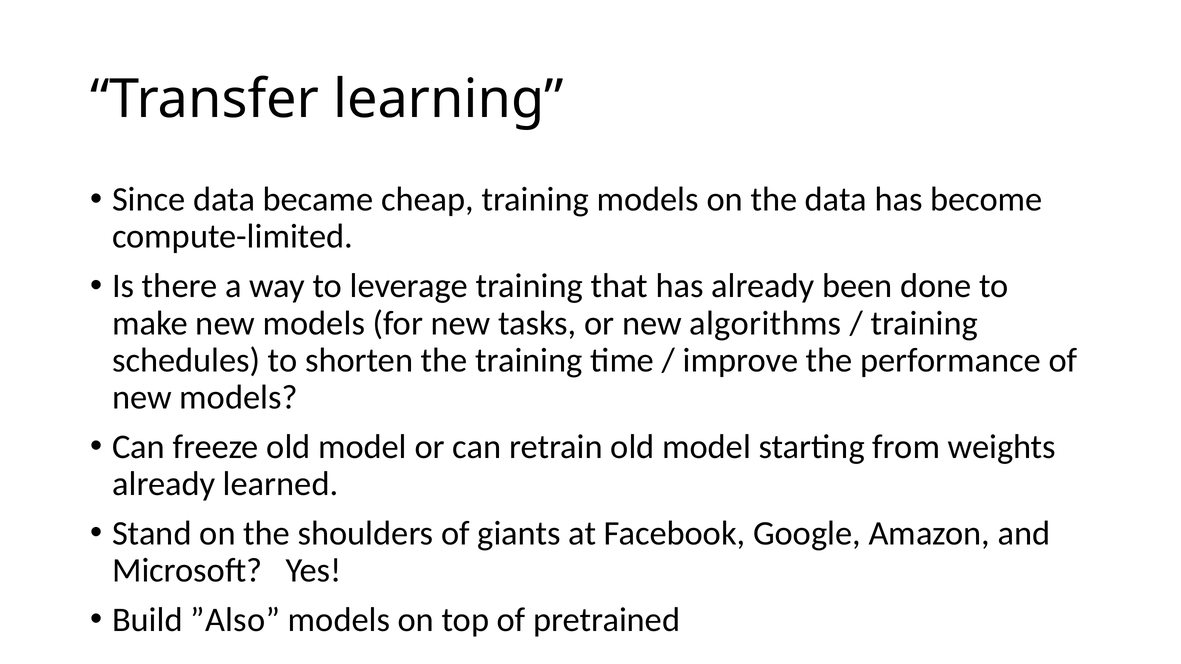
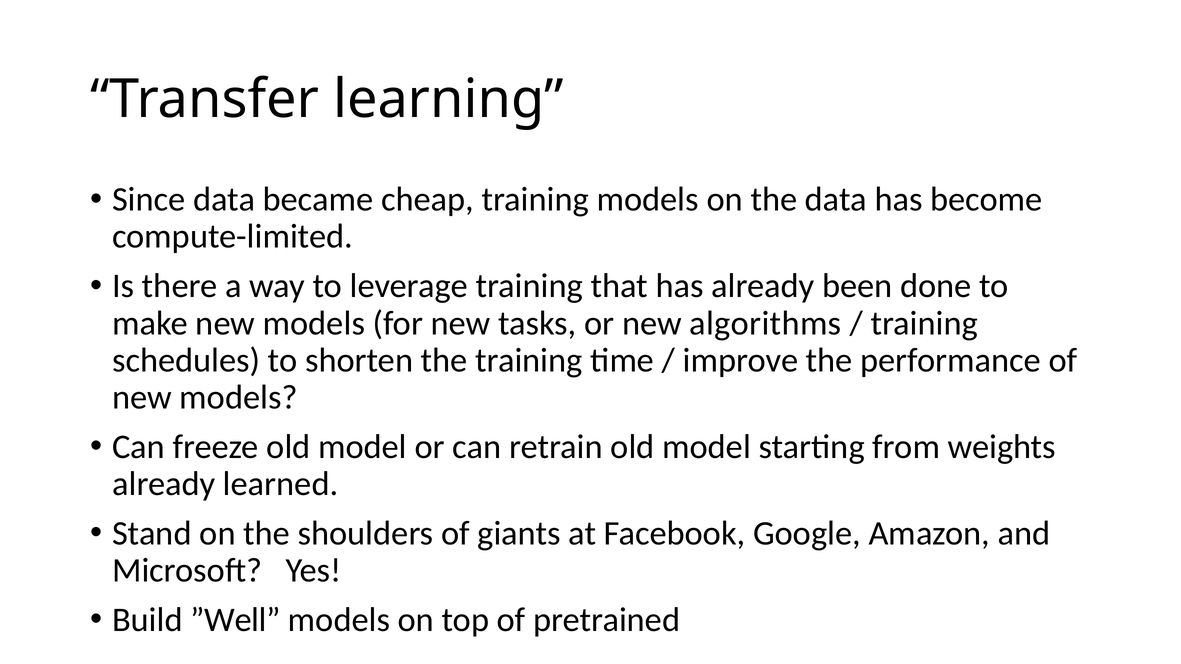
”Also: ”Also -> ”Well
